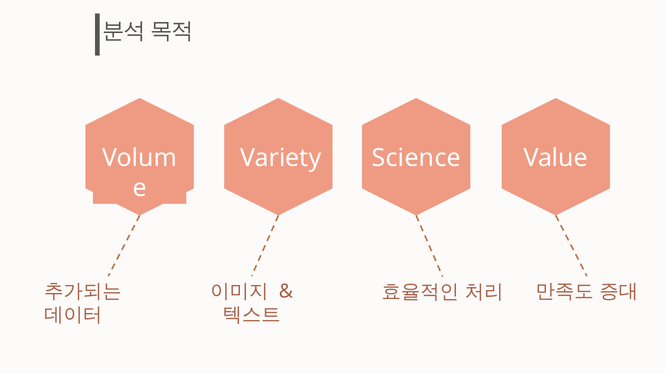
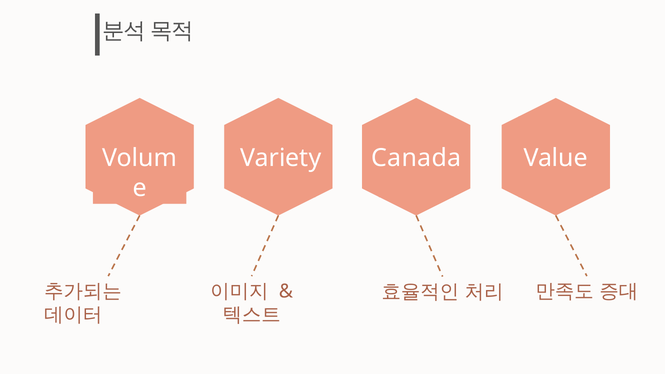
Science: Science -> Canada
